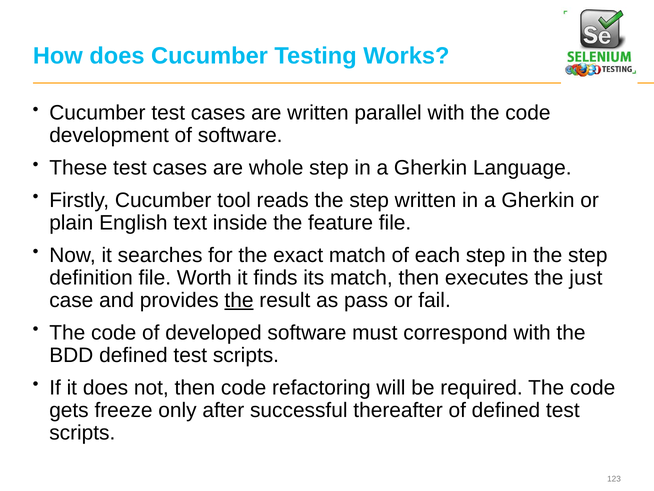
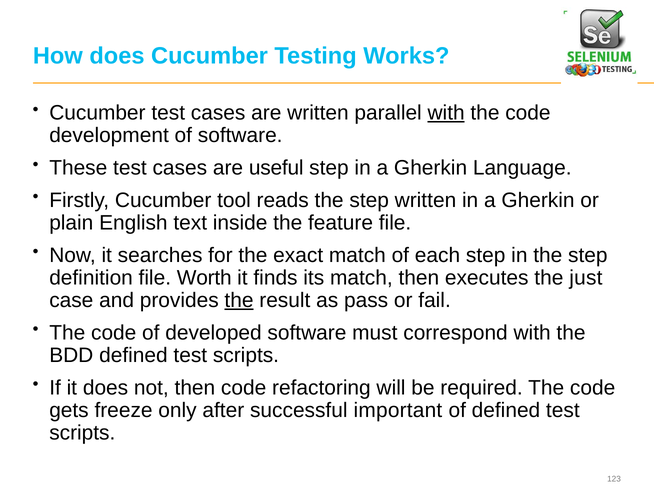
with at (446, 113) underline: none -> present
whole: whole -> useful
thereafter: thereafter -> important
